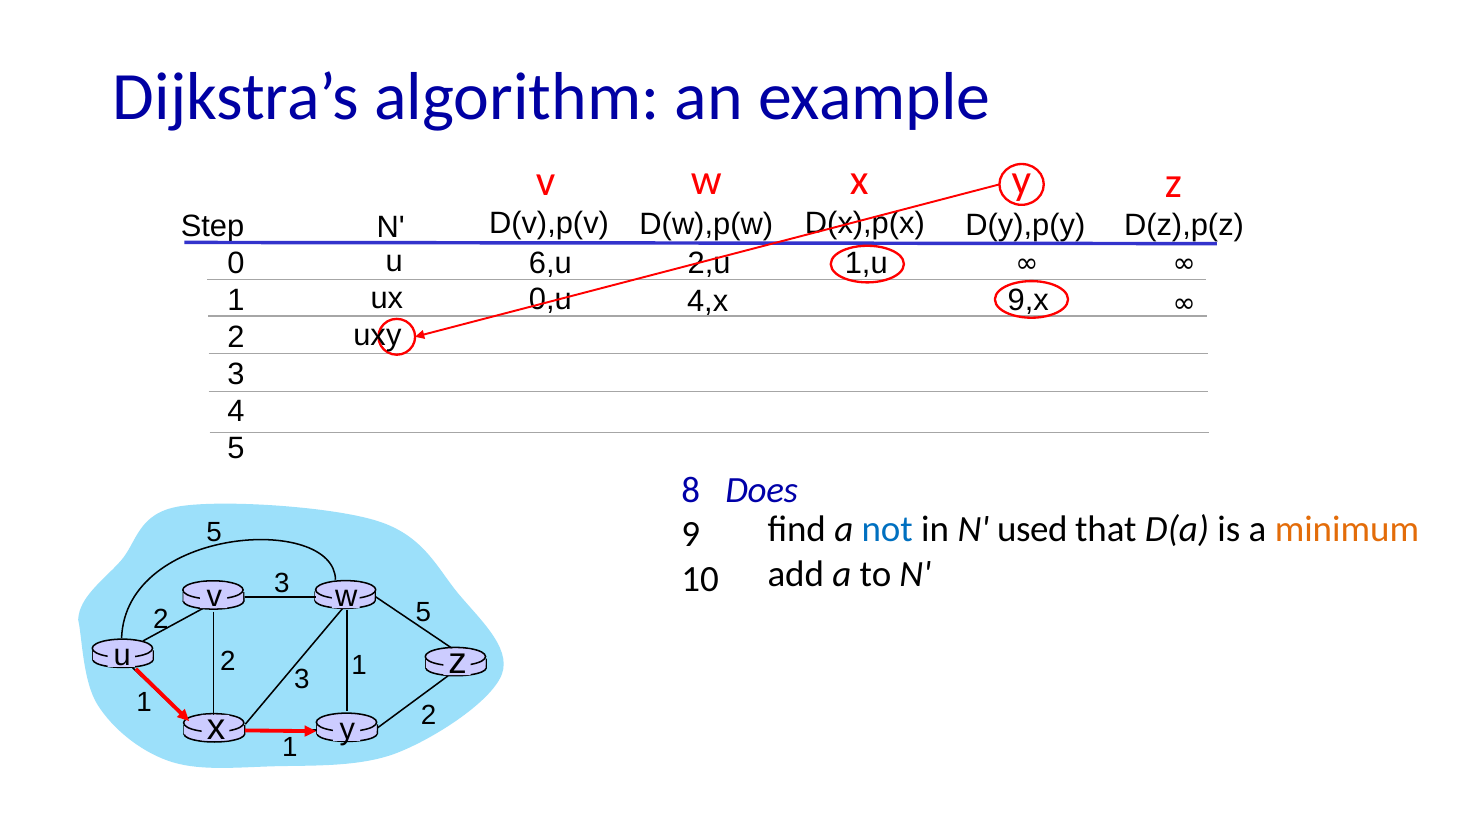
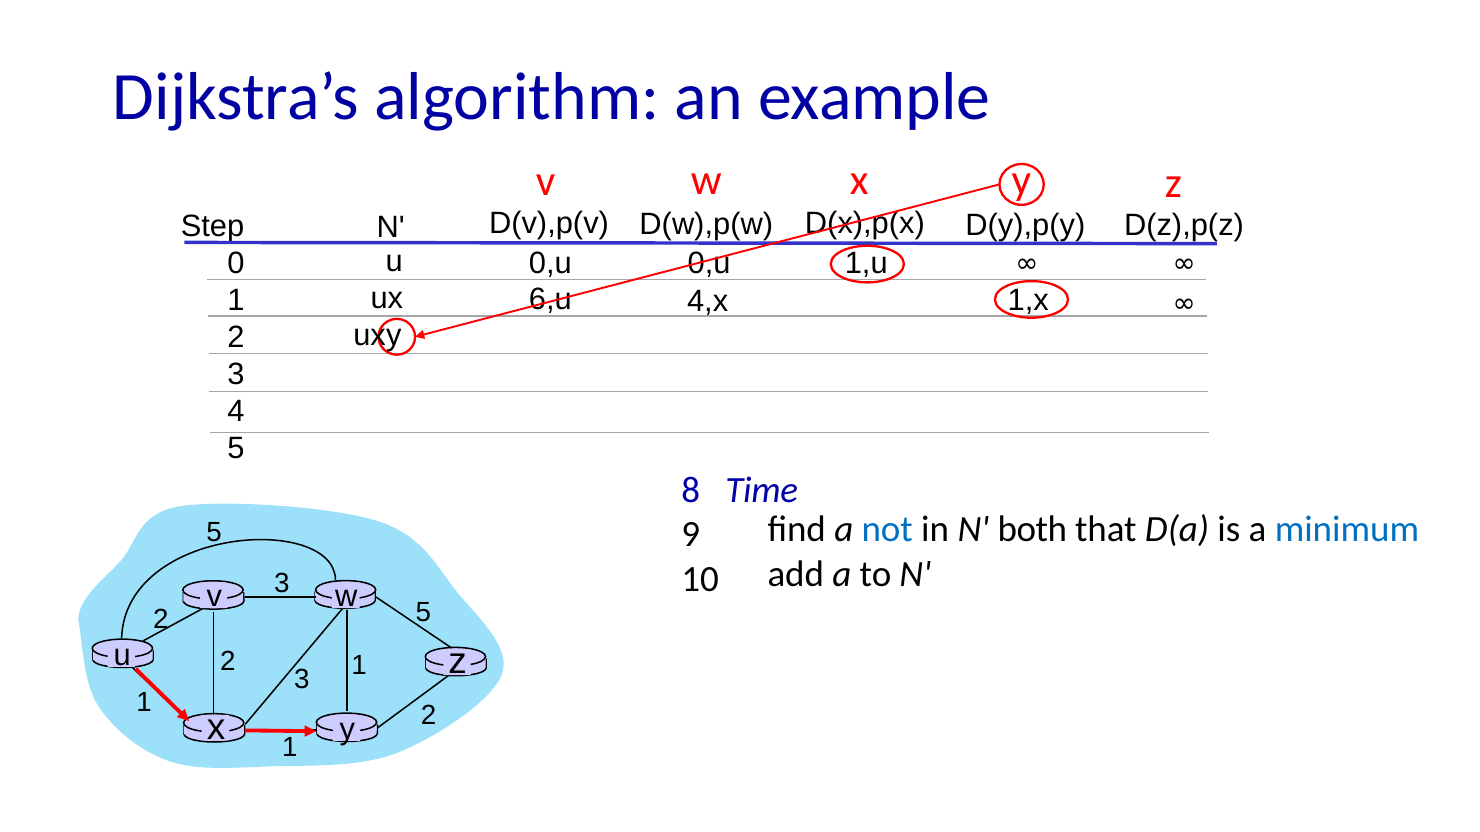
2,u at (709, 263): 2,u -> 0,u
6,u at (550, 263): 6,u -> 0,u
0,u: 0,u -> 6,u
9,x: 9,x -> 1,x
Does: Does -> Time
used: used -> both
minimum colour: orange -> blue
